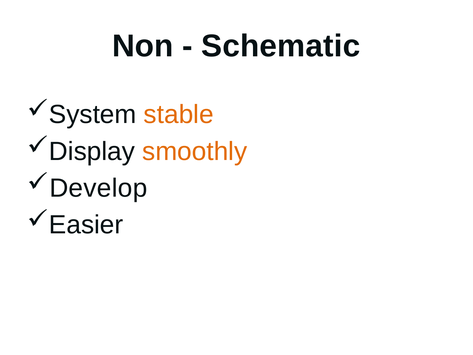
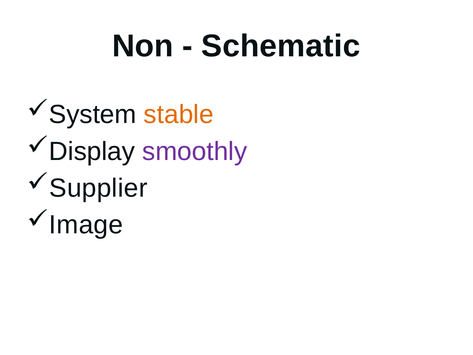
smoothly colour: orange -> purple
Develop: Develop -> Supplier
Easier: Easier -> Image
